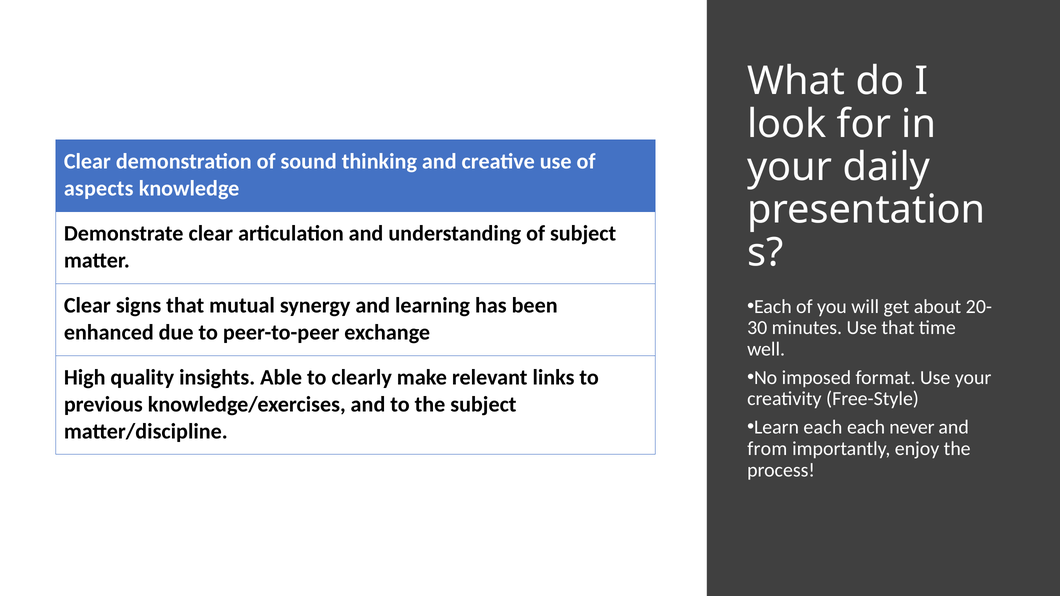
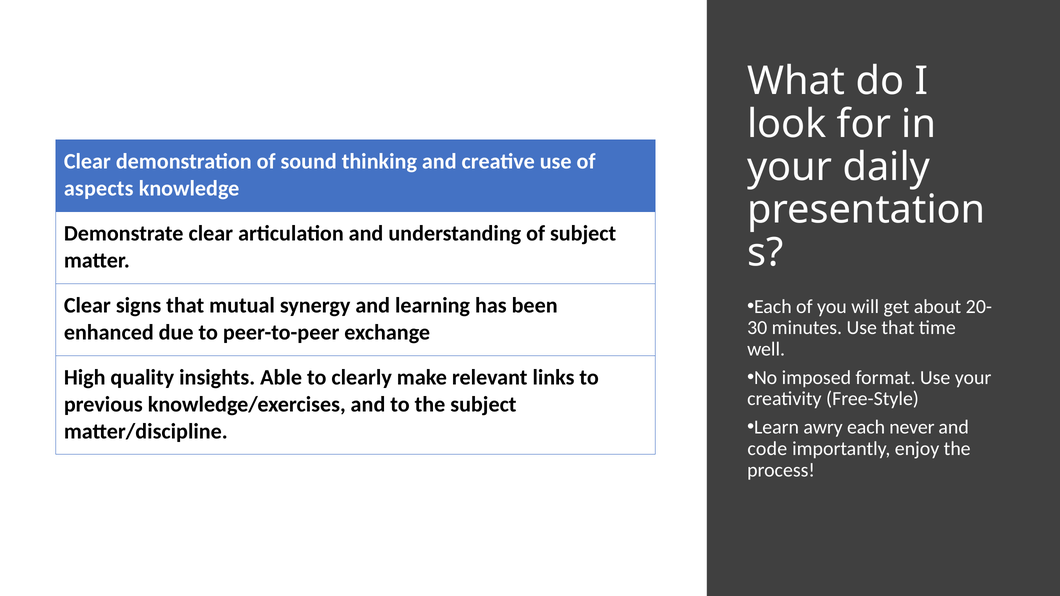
Learn each: each -> awry
from: from -> code
